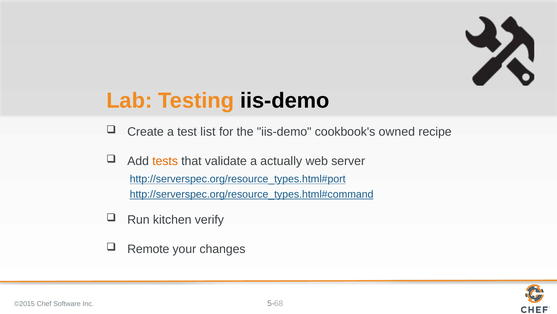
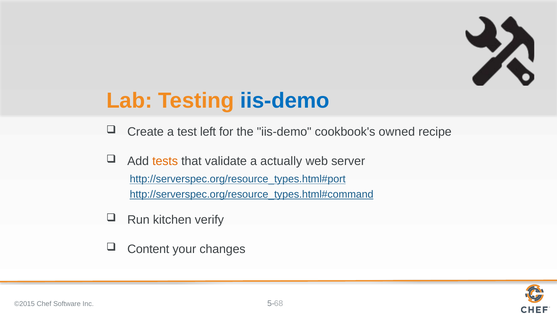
iis-demo at (285, 100) colour: black -> blue
list: list -> left
Remote: Remote -> Content
